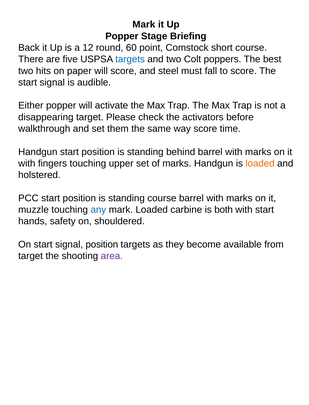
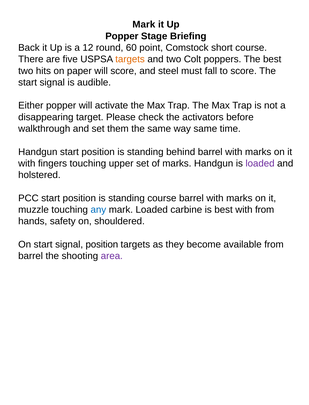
targets at (130, 59) colour: blue -> orange
way score: score -> same
loaded at (260, 164) colour: orange -> purple
is both: both -> best
with start: start -> from
target at (31, 256): target -> barrel
